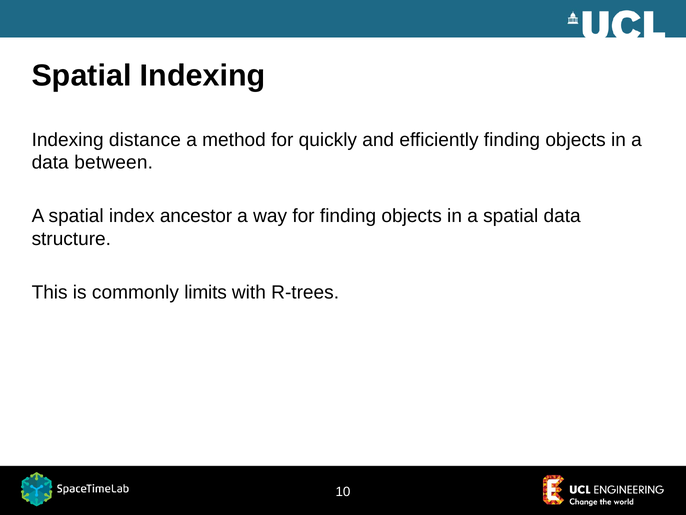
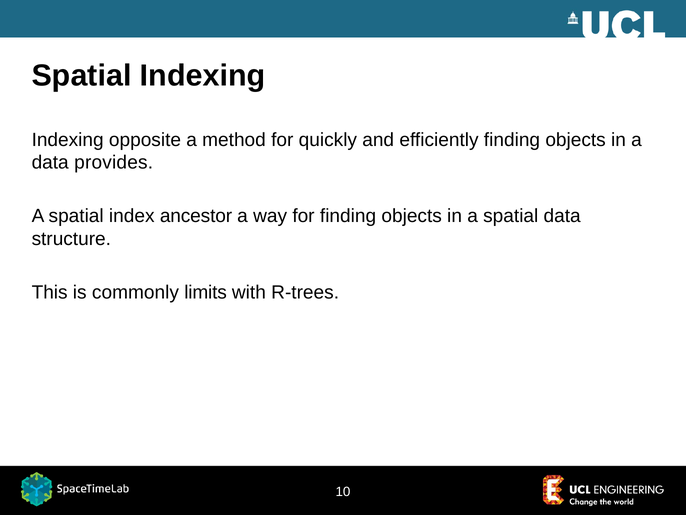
distance: distance -> opposite
between: between -> provides
